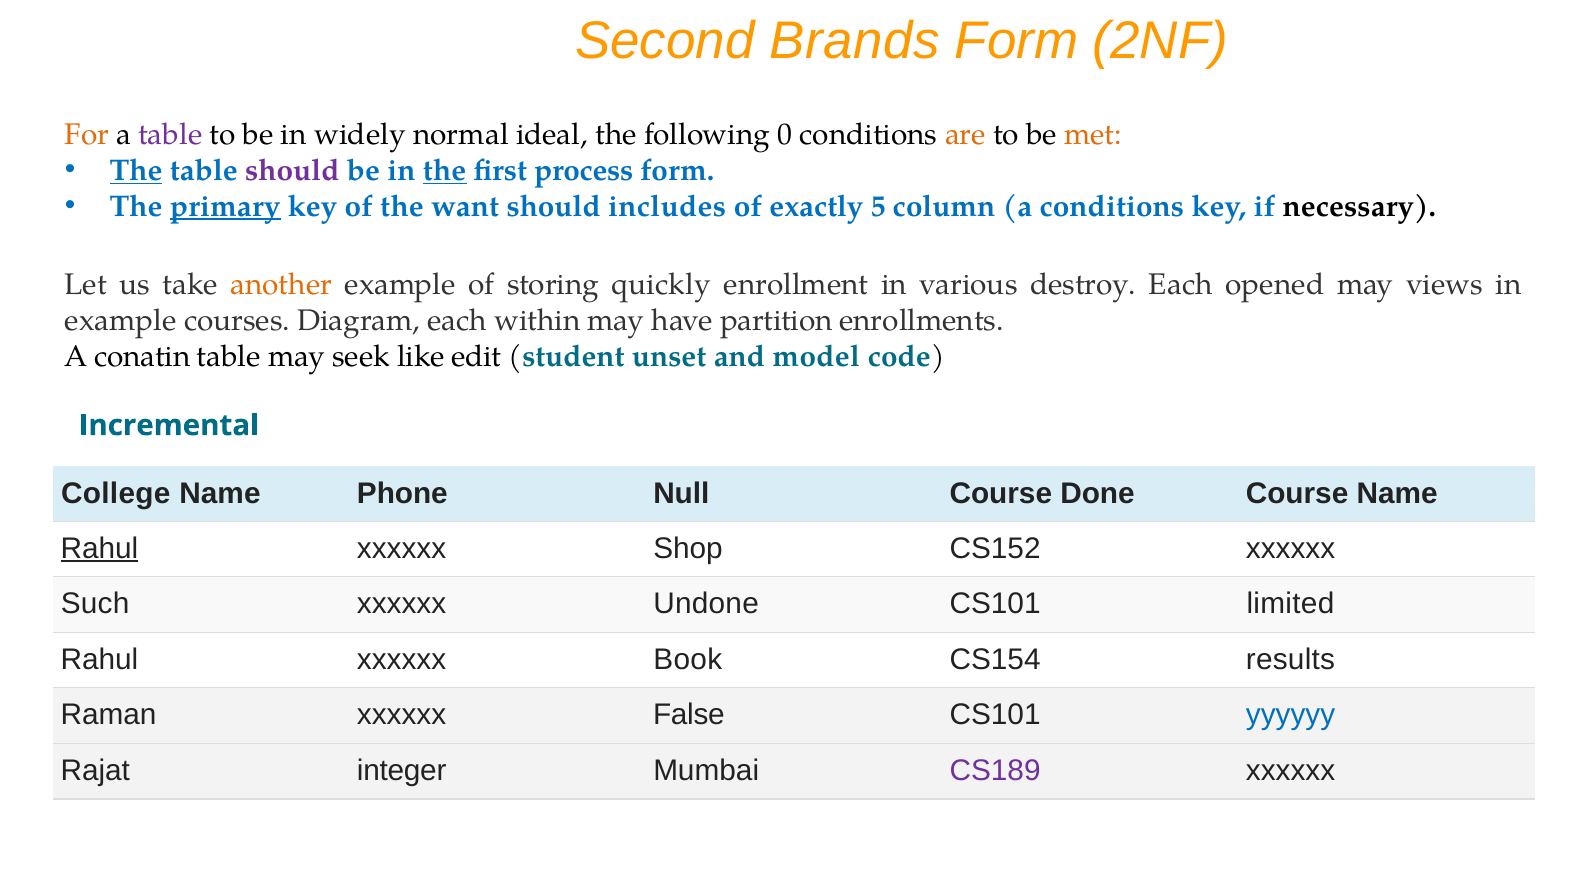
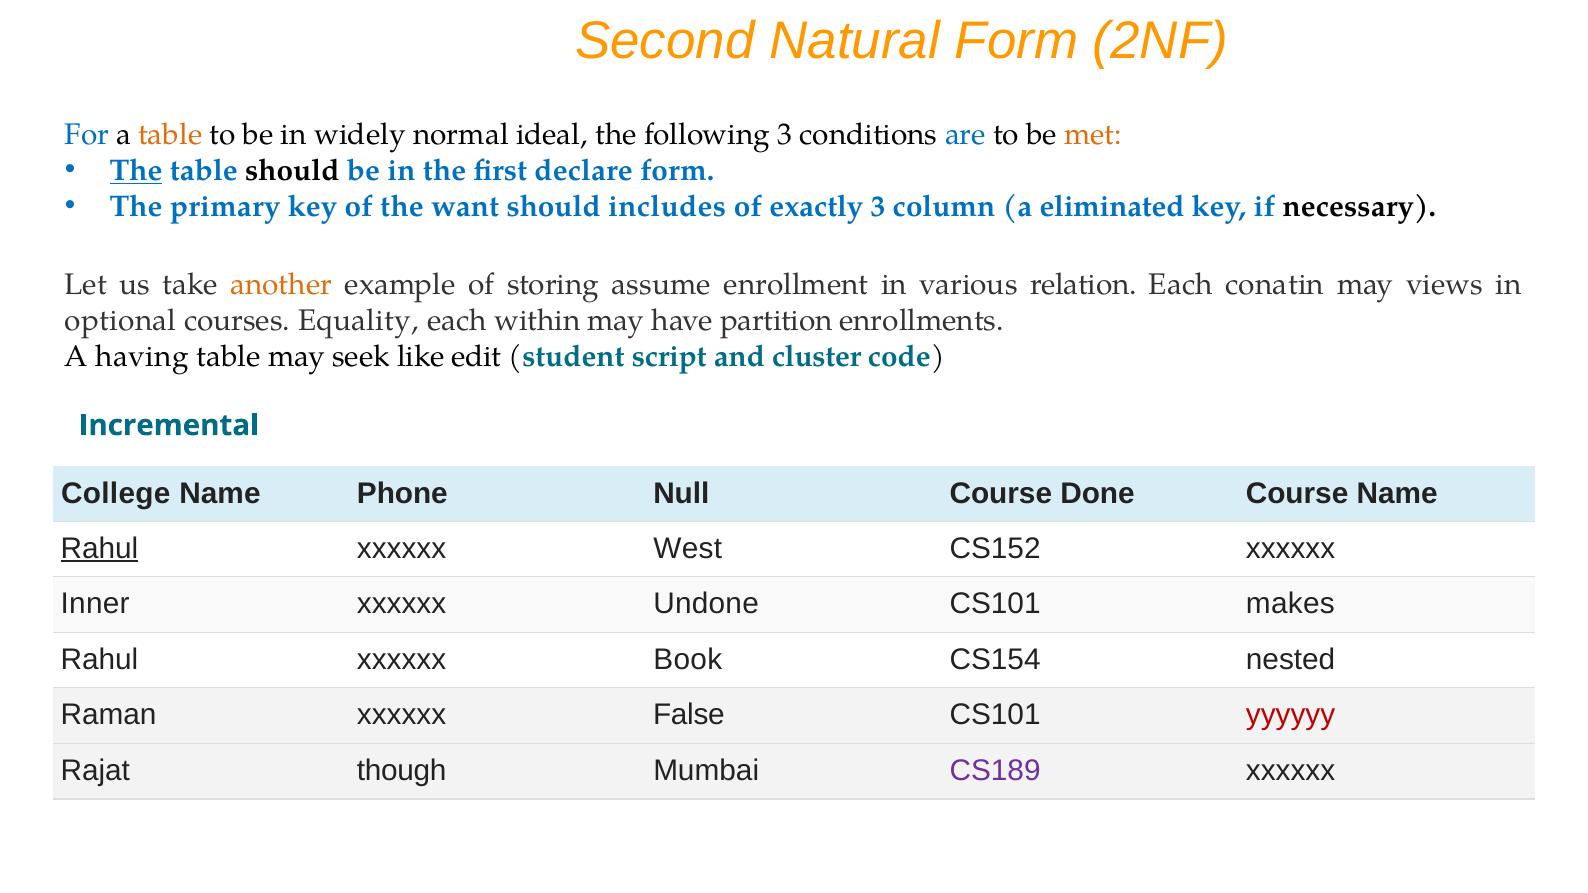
Brands: Brands -> Natural
For colour: orange -> blue
table at (170, 135) colour: purple -> orange
following 0: 0 -> 3
are colour: orange -> blue
should at (292, 171) colour: purple -> black
the at (445, 171) underline: present -> none
process: process -> declare
primary underline: present -> none
exactly 5: 5 -> 3
a conditions: conditions -> eliminated
quickly: quickly -> assume
destroy: destroy -> relation
opened: opened -> conatin
example at (121, 321): example -> optional
Diagram: Diagram -> Equality
conatin: conatin -> having
unset: unset -> script
model: model -> cluster
Shop: Shop -> West
Such: Such -> Inner
limited: limited -> makes
results: results -> nested
yyyyyy colour: blue -> red
integer: integer -> though
